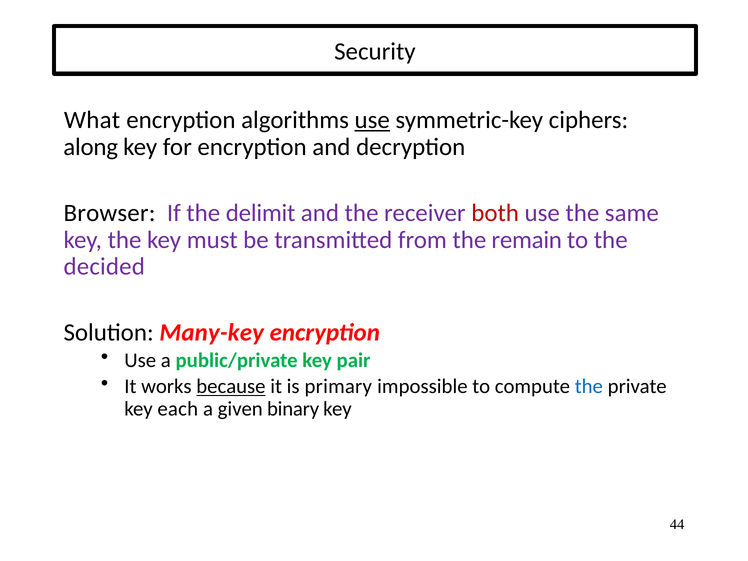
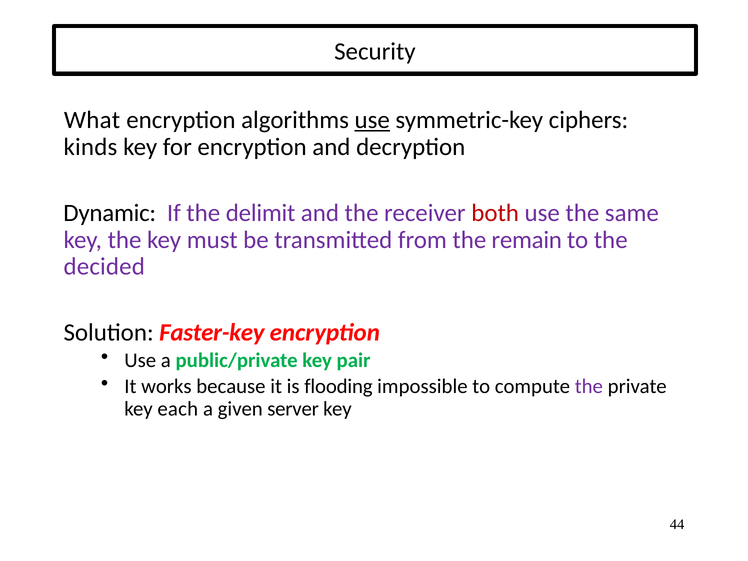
along: along -> kinds
Browser: Browser -> Dynamic
Many-key: Many-key -> Faster-key
because underline: present -> none
primary: primary -> flooding
the at (589, 387) colour: blue -> purple
binary: binary -> server
